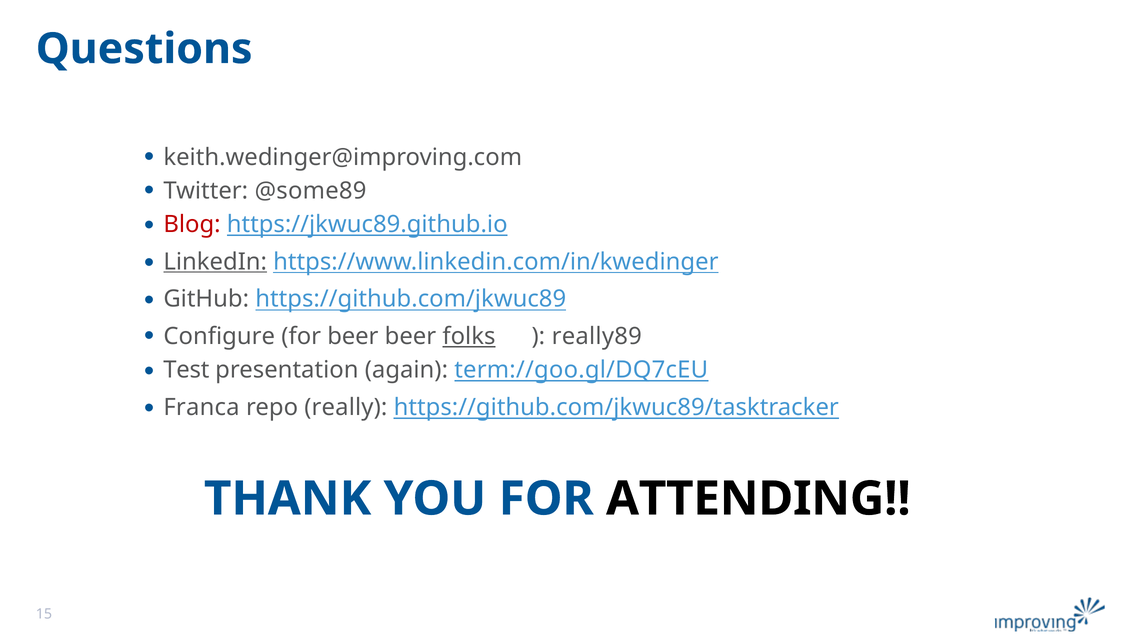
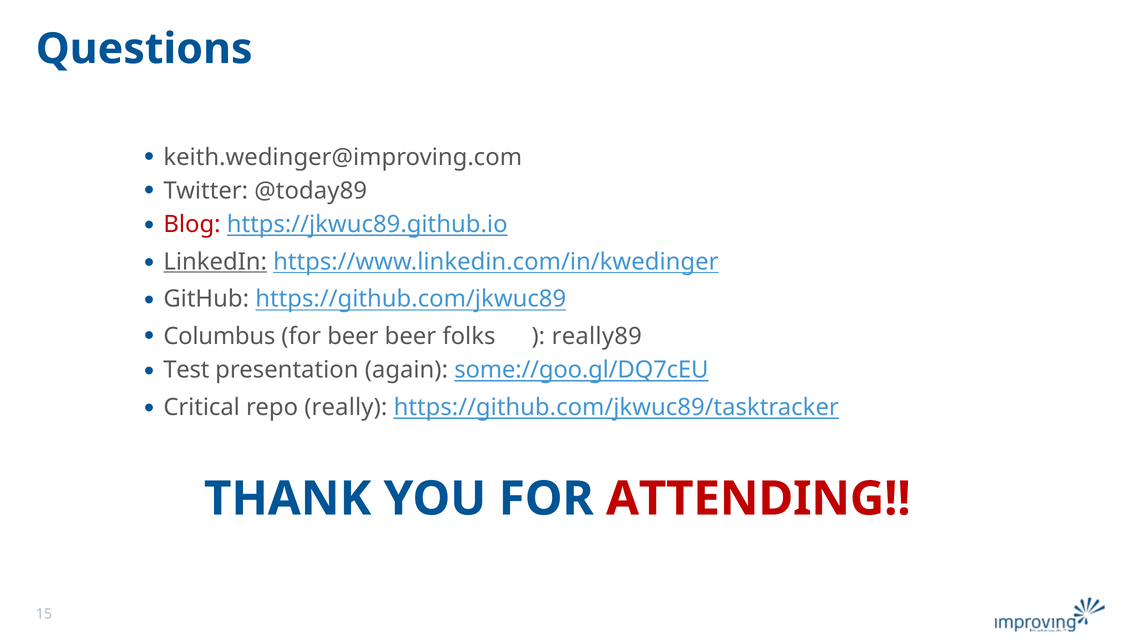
@some89: @some89 -> @today89
Configure: Configure -> Columbus
folks underline: present -> none
term://goo.gl/DQ7cEU: term://goo.gl/DQ7cEU -> some://goo.gl/DQ7cEU
Franca: Franca -> Critical
ATTENDING colour: black -> red
